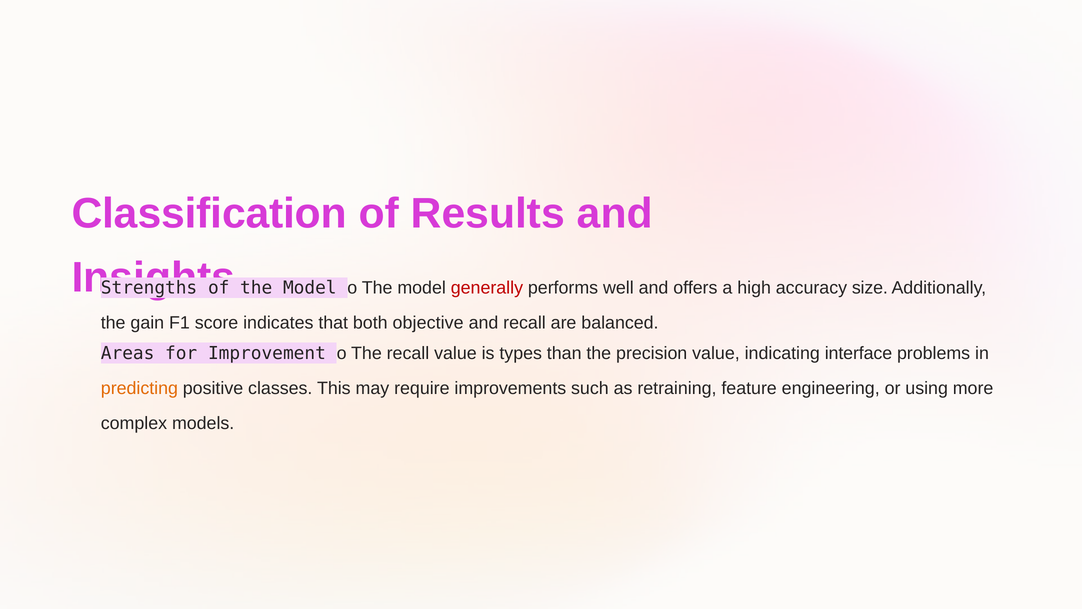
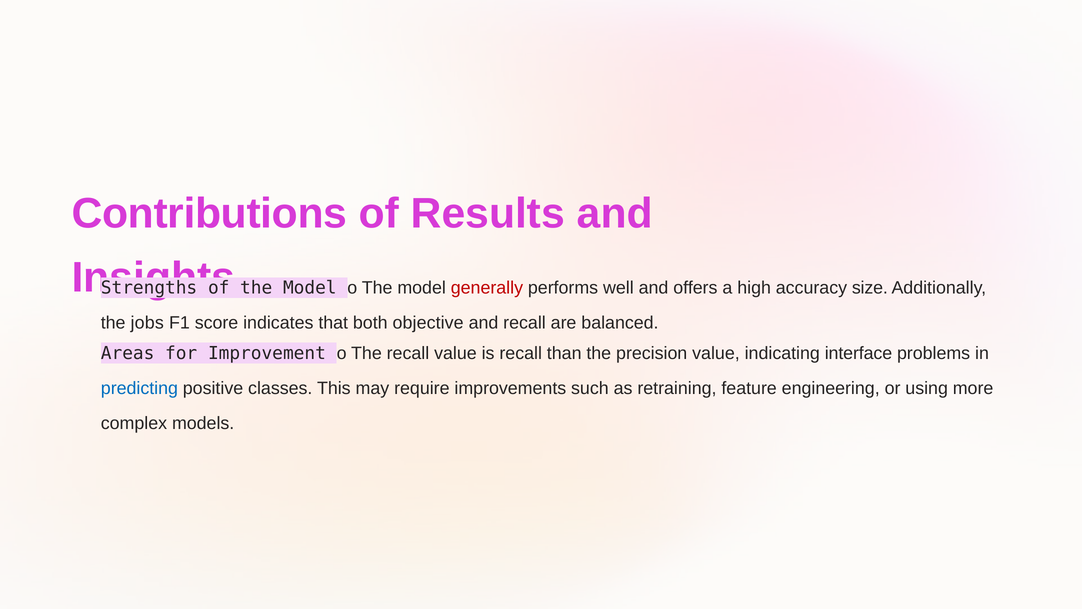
Classification: Classification -> Contributions
gain: gain -> jobs
is types: types -> recall
predicting colour: orange -> blue
